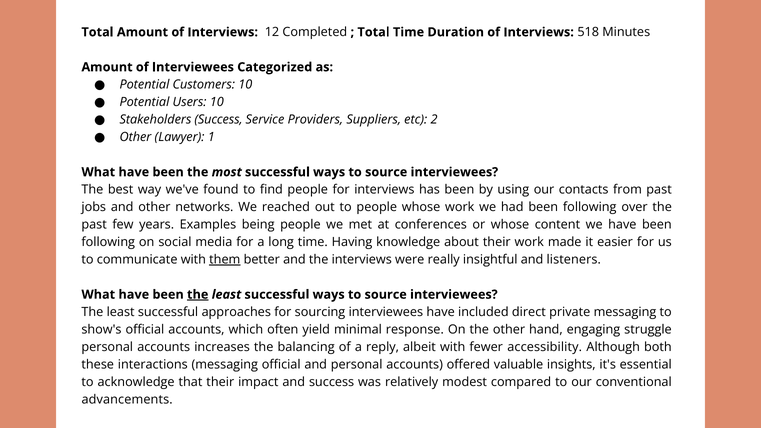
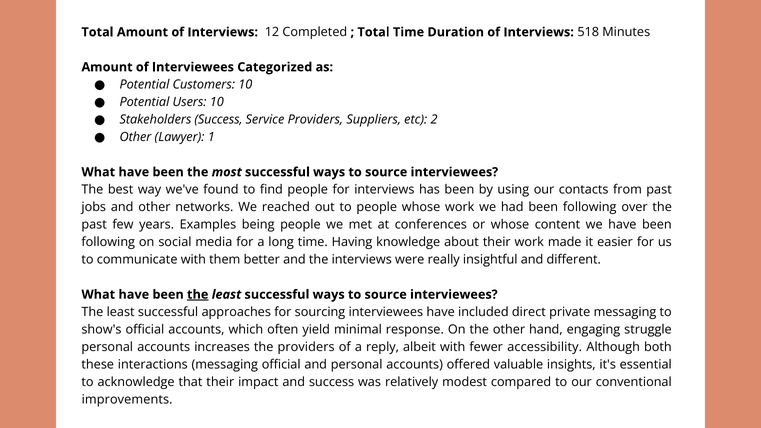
them underline: present -> none
listeners: listeners -> different
the balancing: balancing -> providers
advancements: advancements -> improvements
